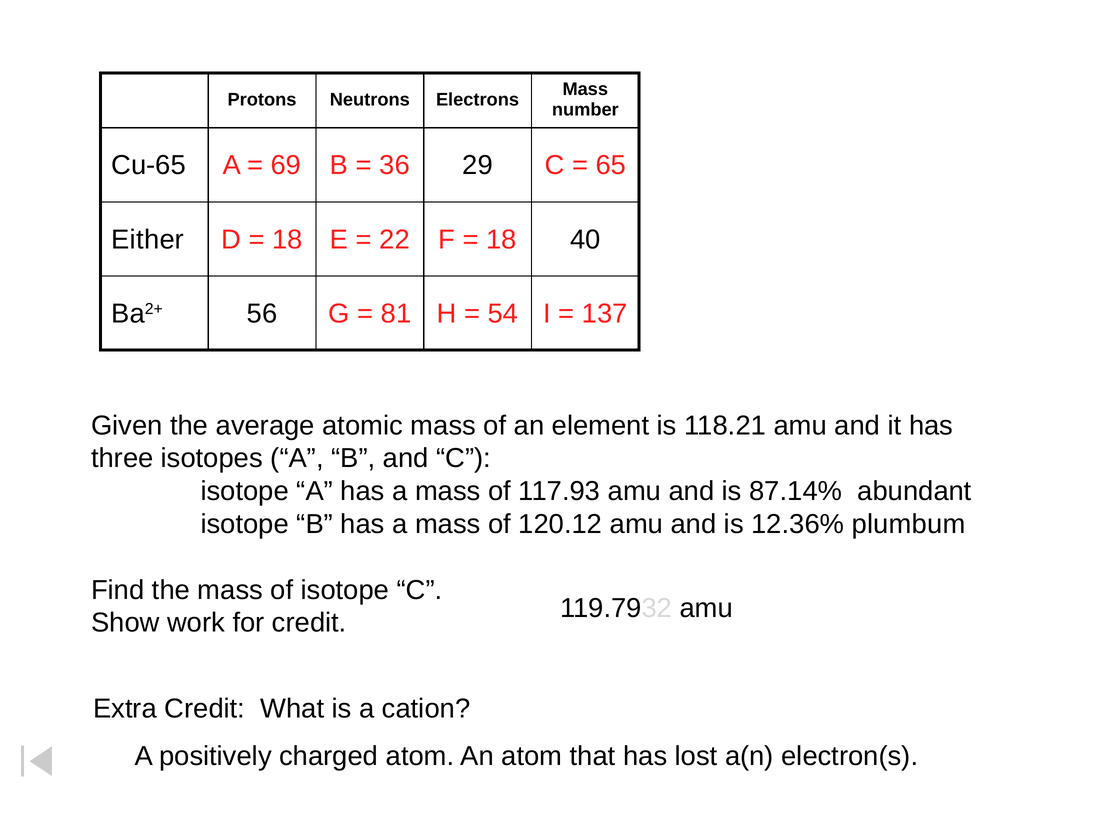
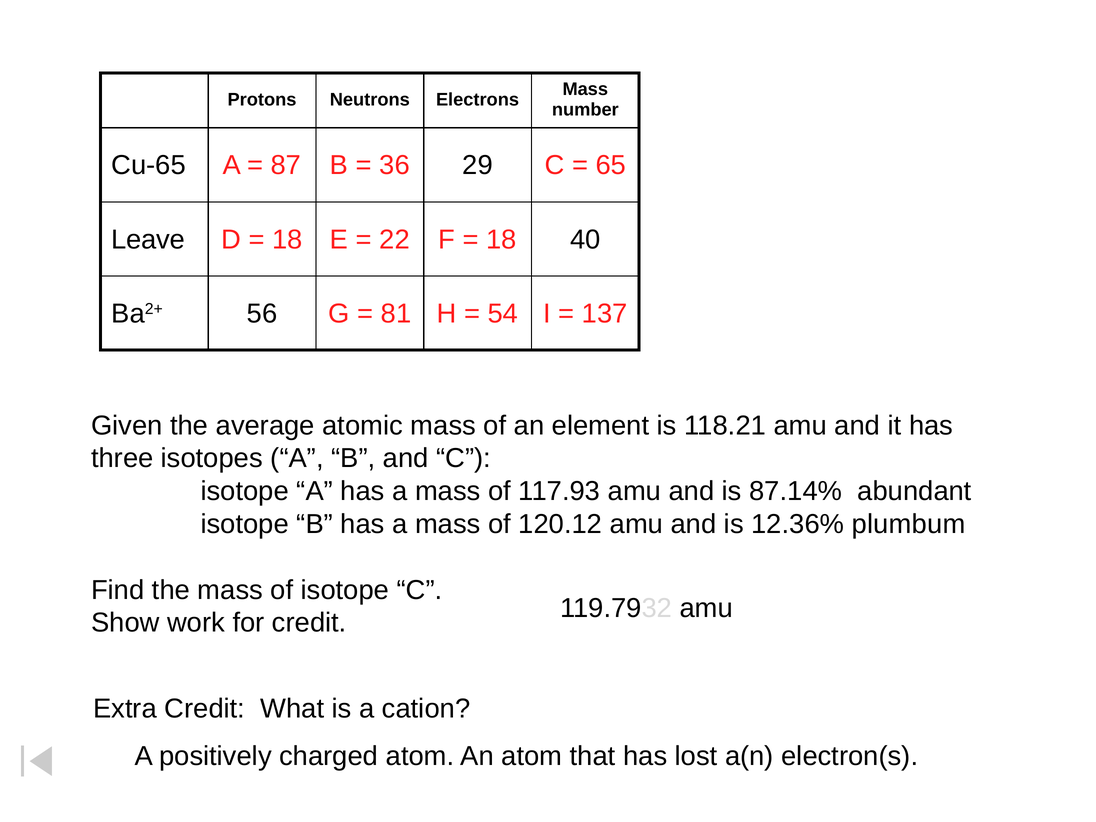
69: 69 -> 87
Either: Either -> Leave
